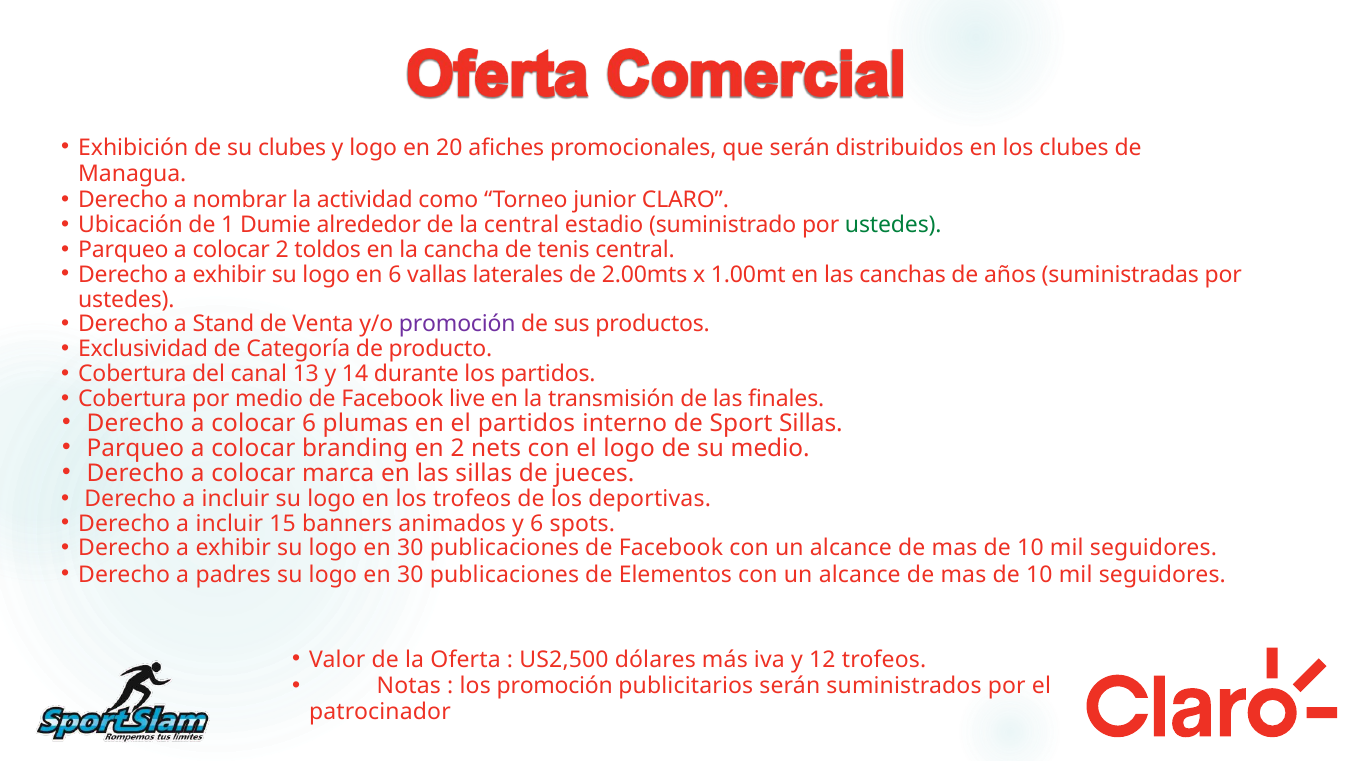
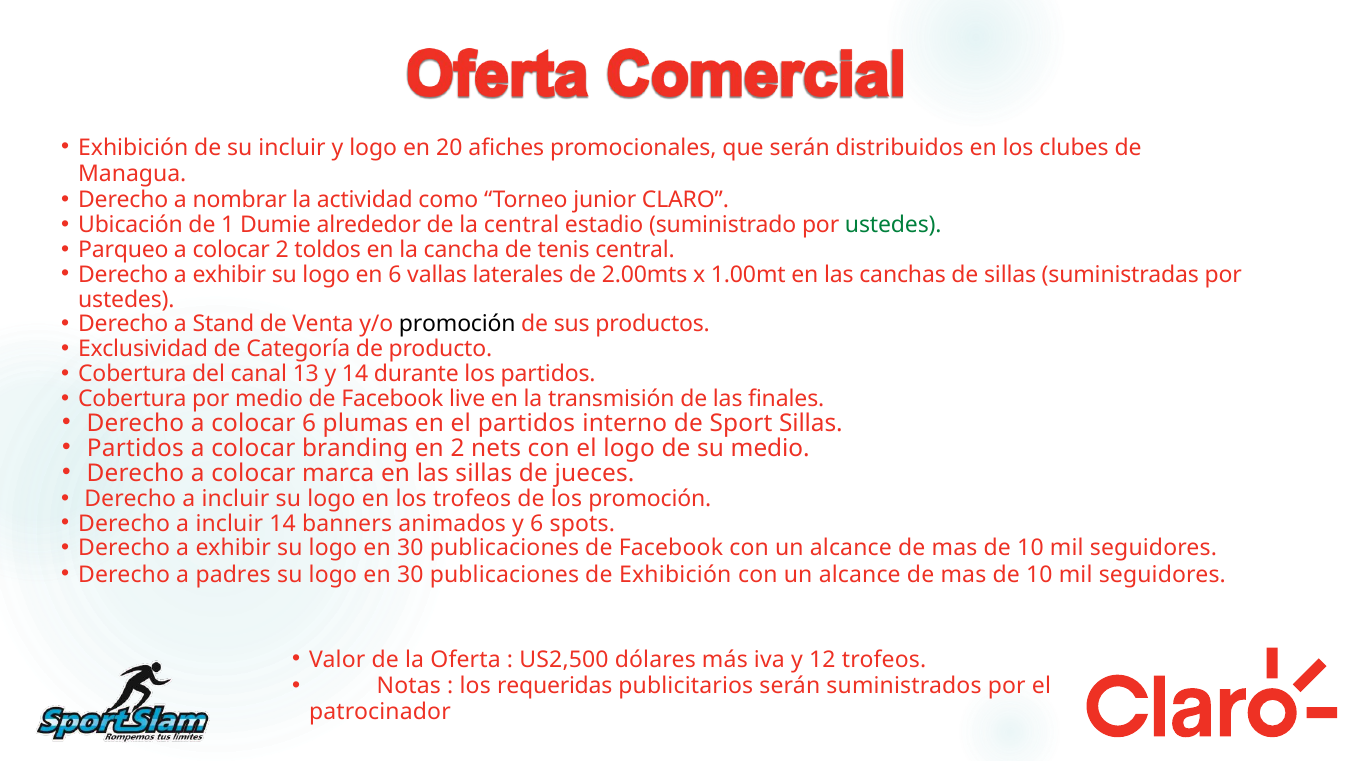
su clubes: clubes -> incluir
de años: años -> sillas
promoción at (457, 324) colour: purple -> black
Parqueo at (135, 448): Parqueo -> Partidos
los deportivas: deportivas -> promoción
incluir 15: 15 -> 14
de Elementos: Elementos -> Exhibición
los promoción: promoción -> requeridas
